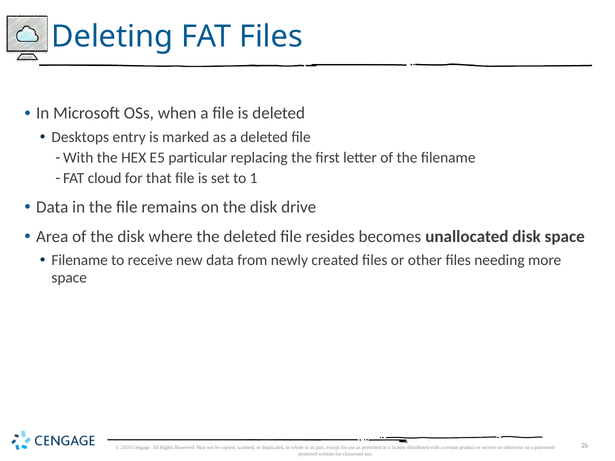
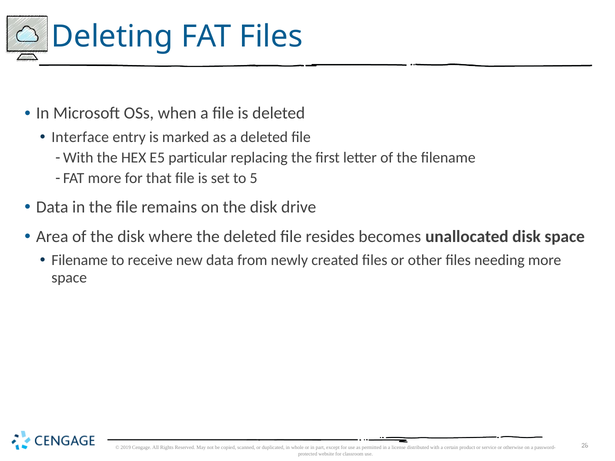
Desktops: Desktops -> Interface
FAT cloud: cloud -> more
1: 1 -> 5
